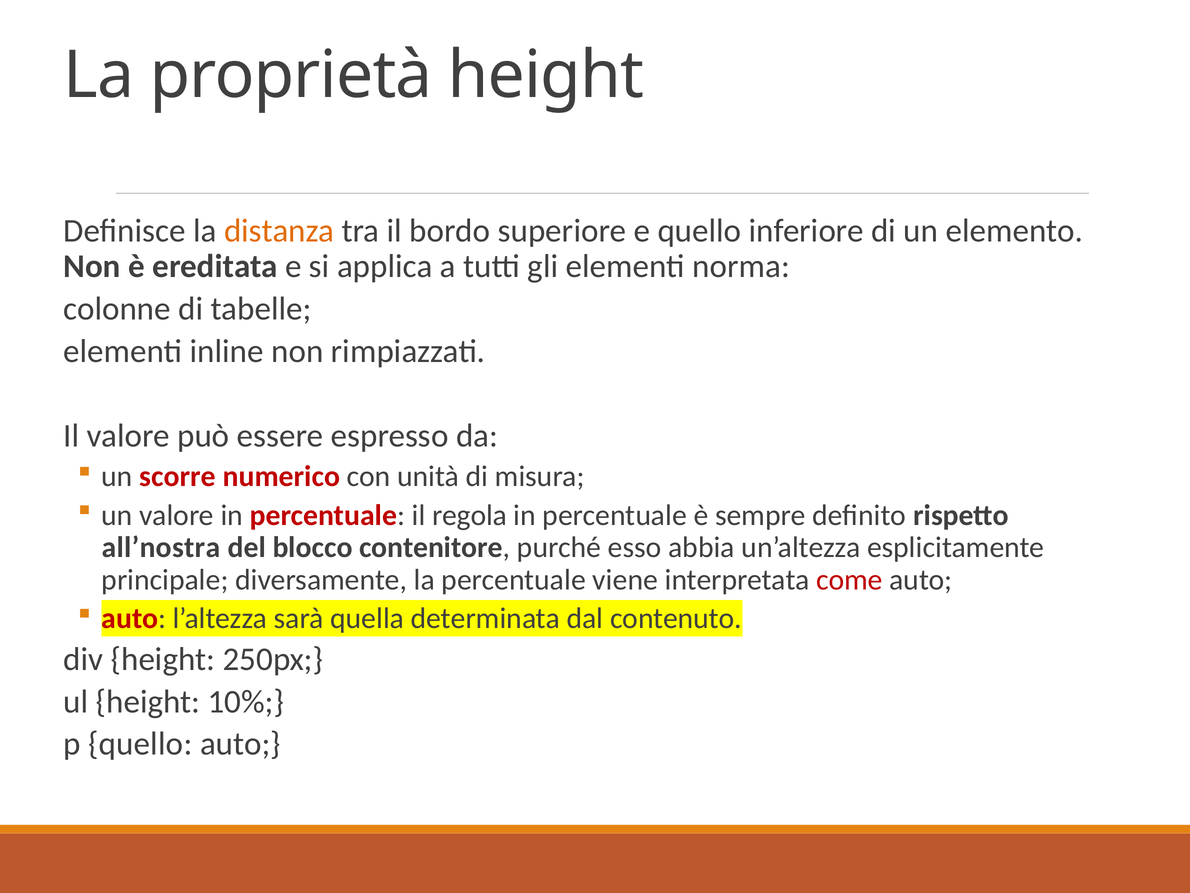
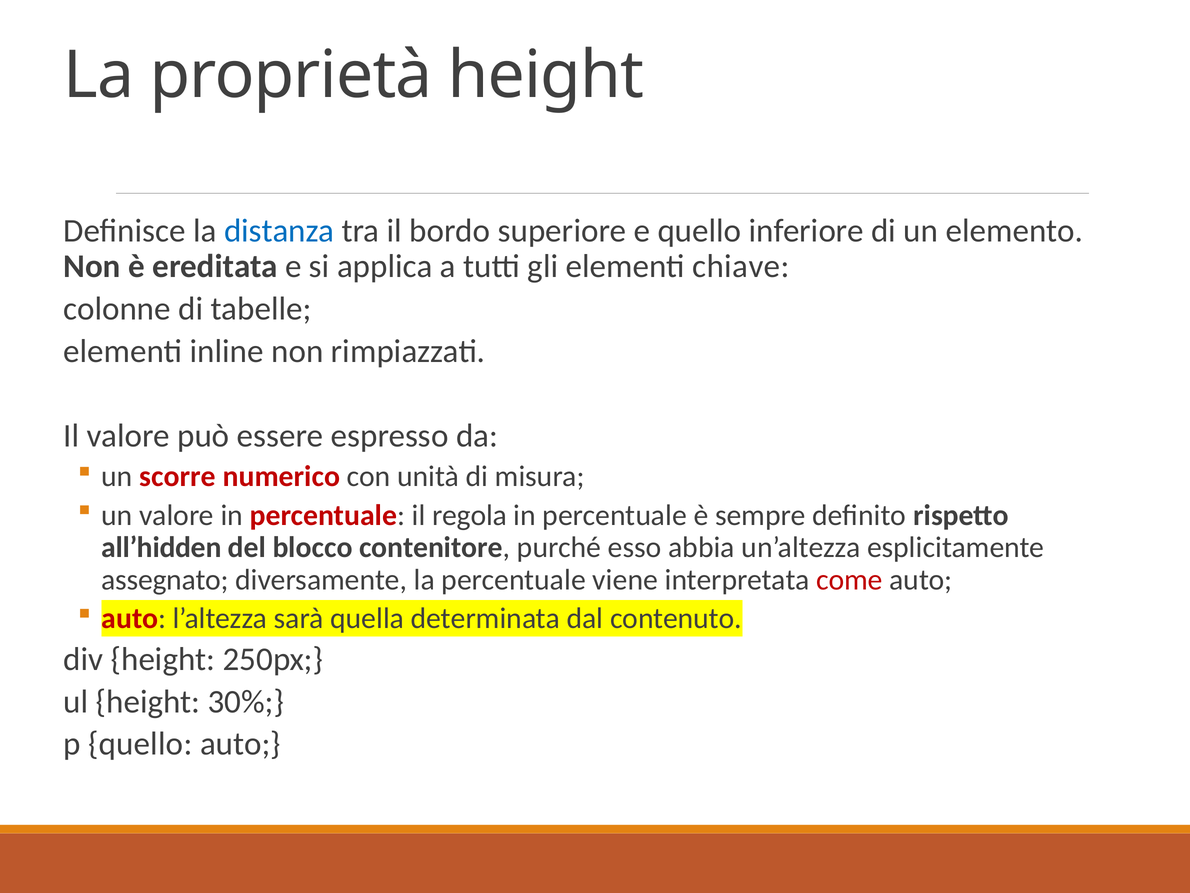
distanza colour: orange -> blue
norma: norma -> chiave
all’nostra: all’nostra -> all’hidden
principale: principale -> assegnato
10%: 10% -> 30%
